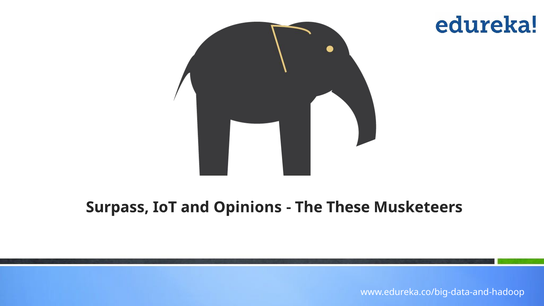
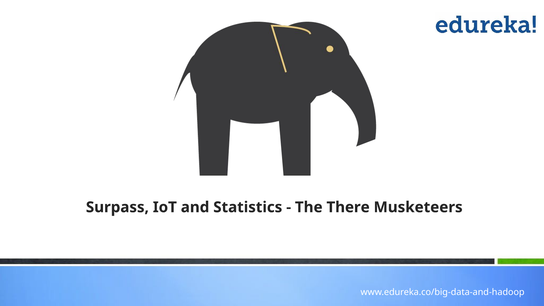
Opinions: Opinions -> Statistics
These: These -> There
